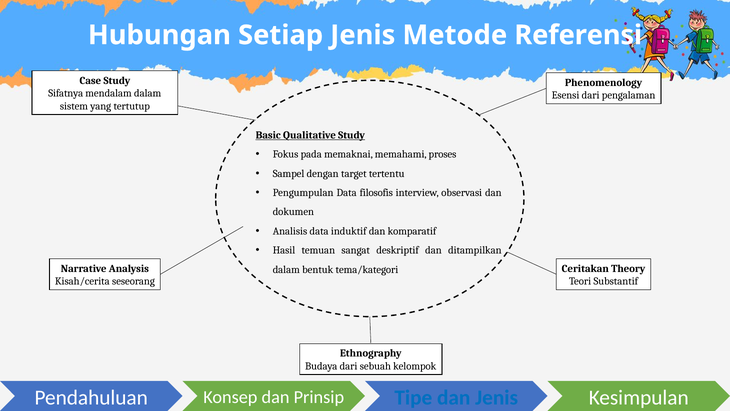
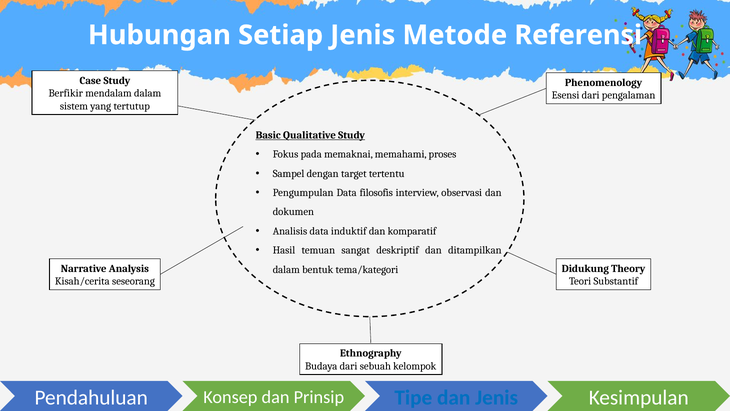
Sifatnya: Sifatnya -> Berfikir
Ceritakan: Ceritakan -> Didukung
